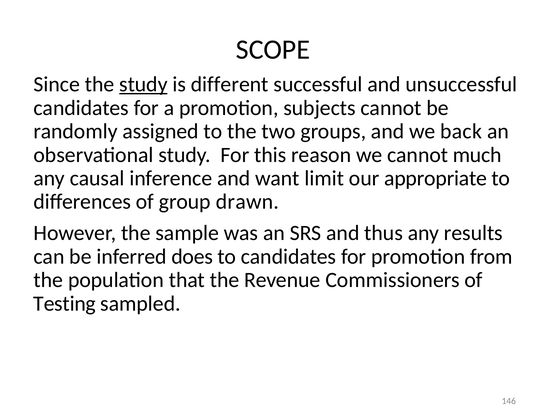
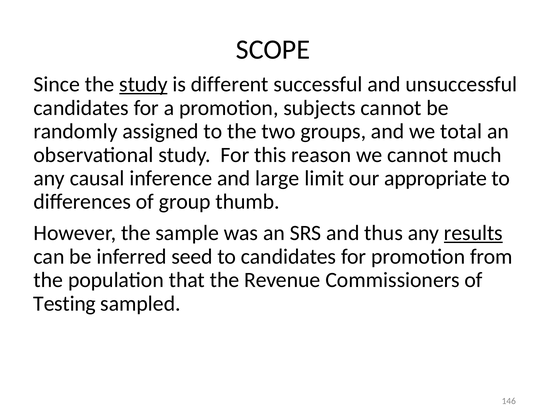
back: back -> total
want: want -> large
drawn: drawn -> thumb
results underline: none -> present
does: does -> seed
